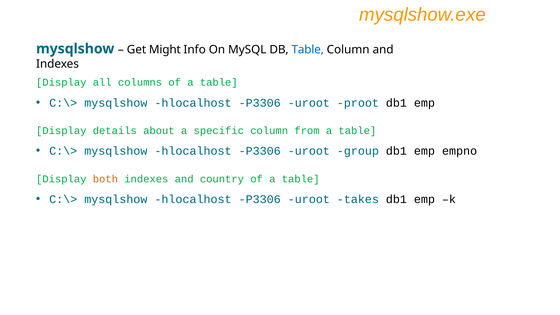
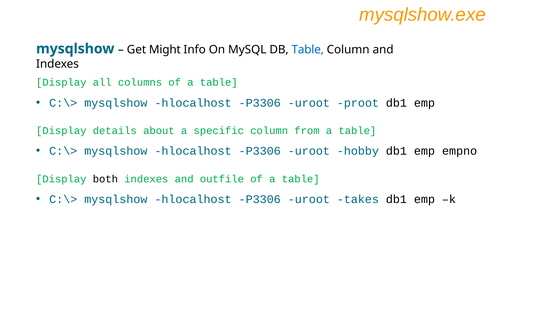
group: group -> hobby
both colour: orange -> black
country: country -> outfile
